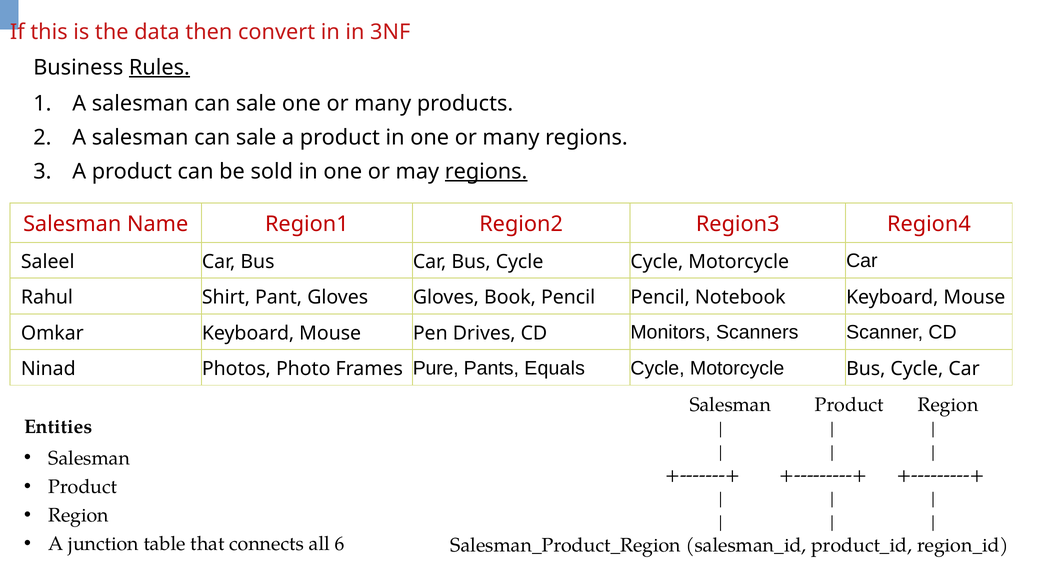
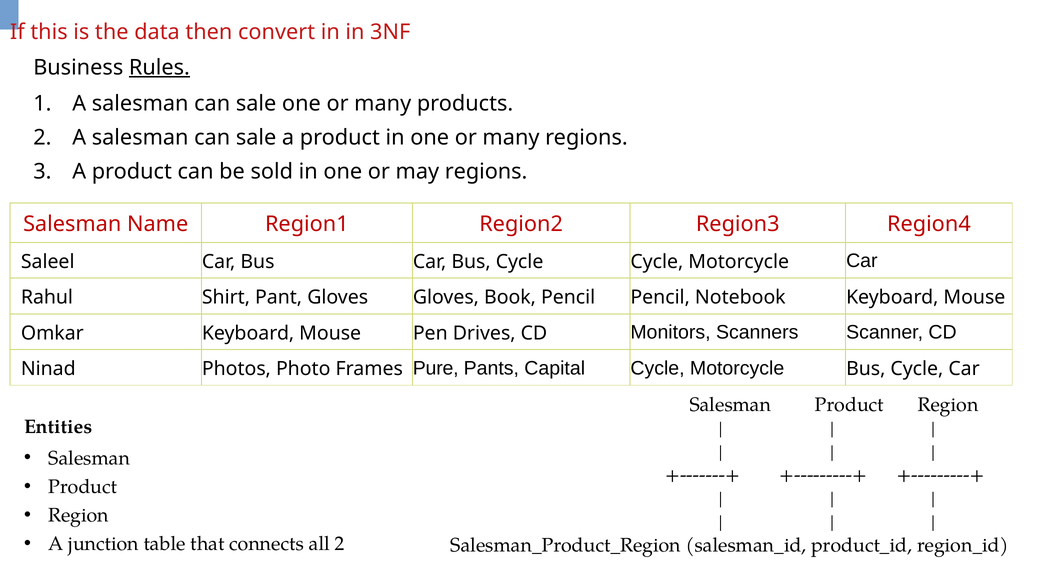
regions at (486, 171) underline: present -> none
Equals: Equals -> Capital
all 6: 6 -> 2
